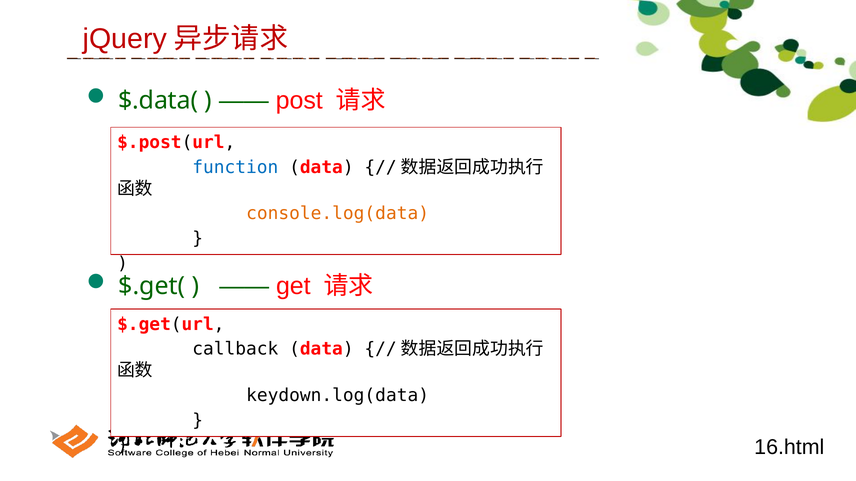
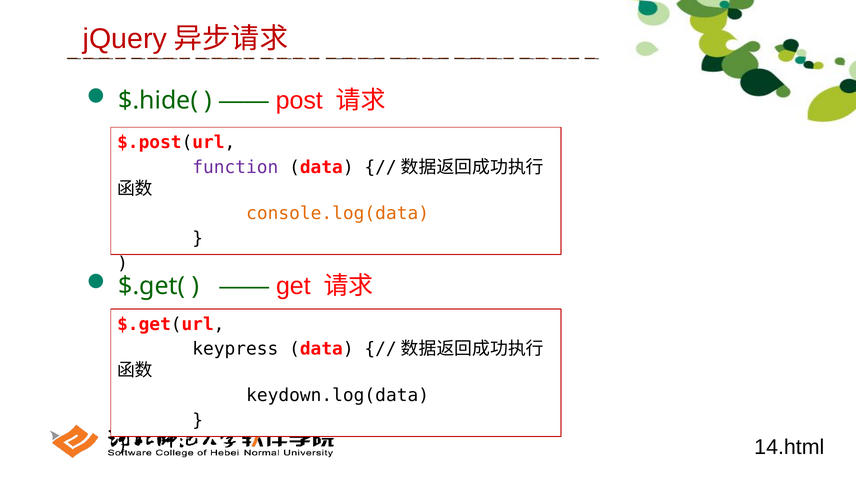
$.data(: $.data( -> $.hide(
function colour: blue -> purple
callback: callback -> keypress
16.html: 16.html -> 14.html
